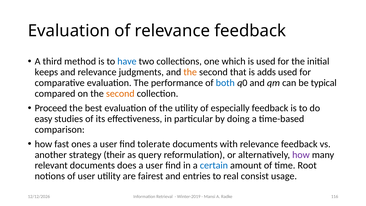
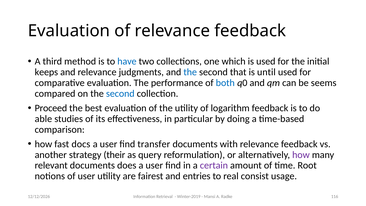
the at (190, 72) colour: orange -> blue
adds: adds -> until
typical: typical -> seems
second at (120, 94) colour: orange -> blue
especially: especially -> logarithm
easy: easy -> able
ones: ones -> docs
tolerate: tolerate -> transfer
certain colour: blue -> purple
